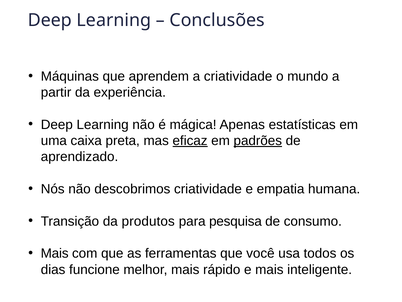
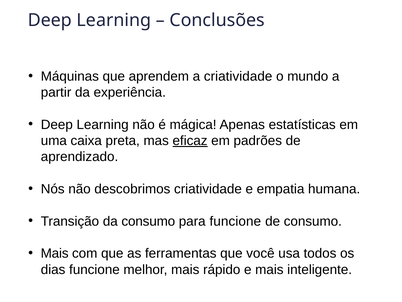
padrões underline: present -> none
da produtos: produtos -> consumo
para pesquisa: pesquisa -> funcione
